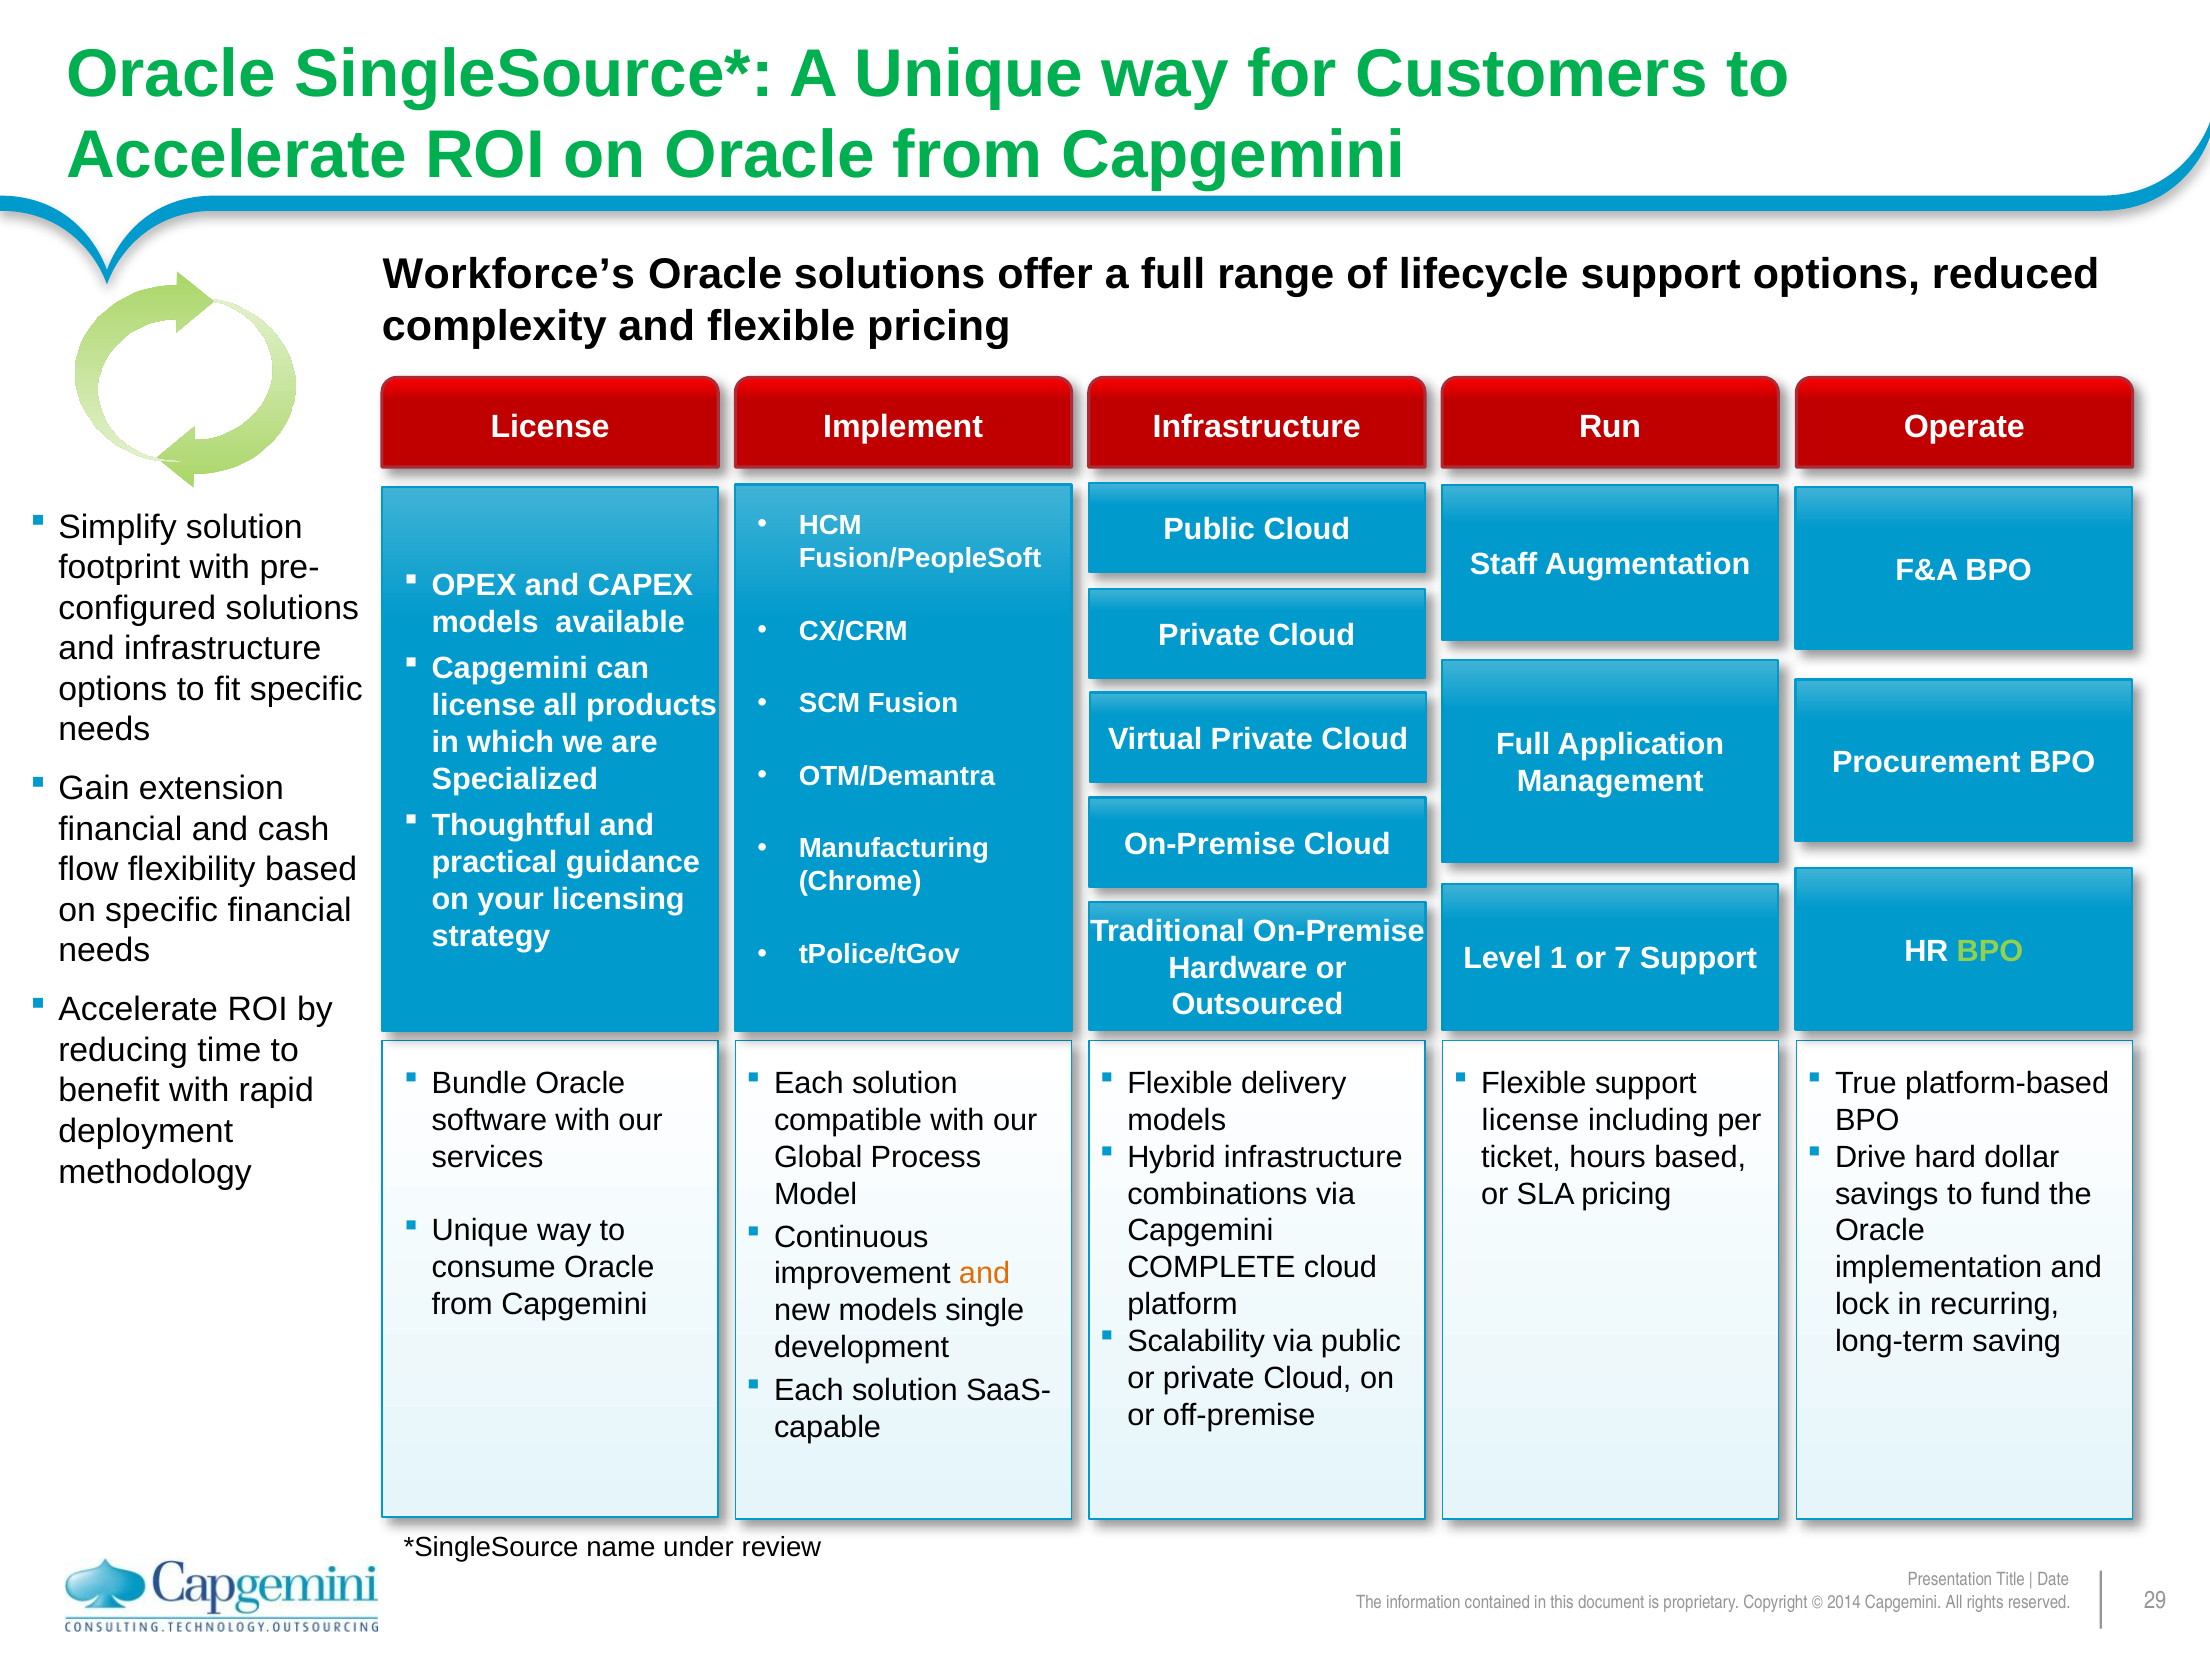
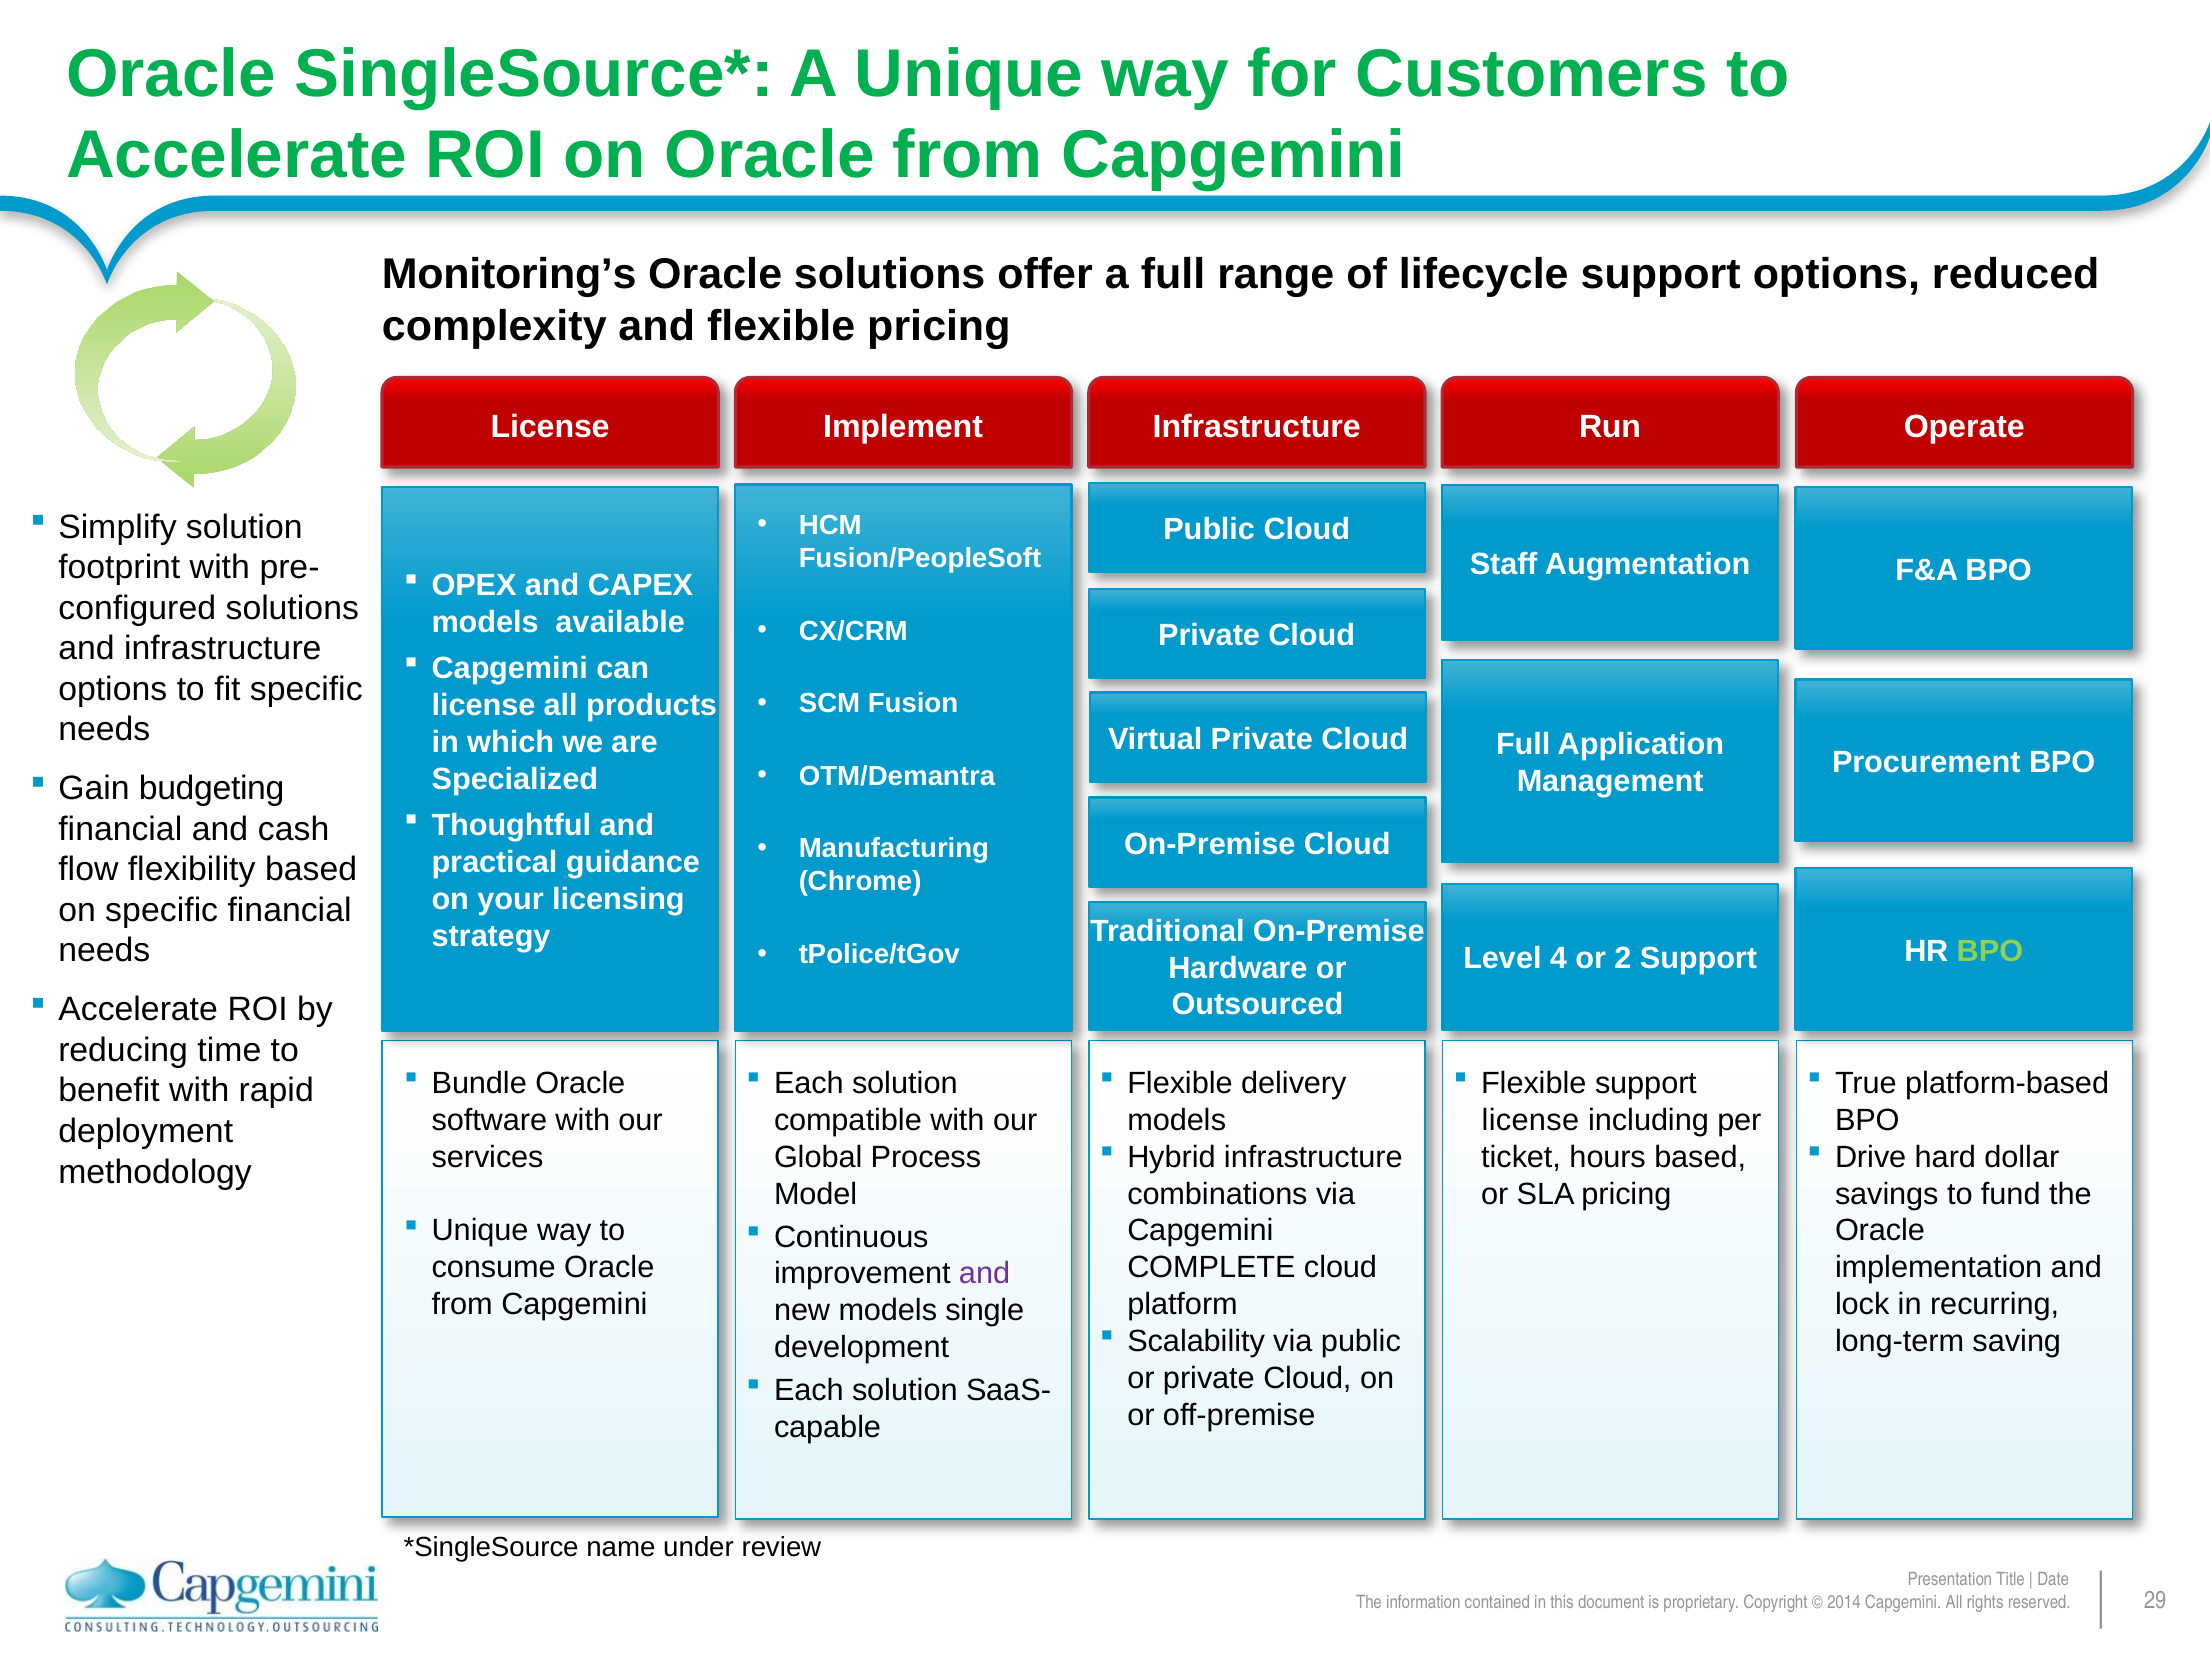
Workforce’s: Workforce’s -> Monitoring’s
extension: extension -> budgeting
1: 1 -> 4
7: 7 -> 2
and at (985, 1274) colour: orange -> purple
